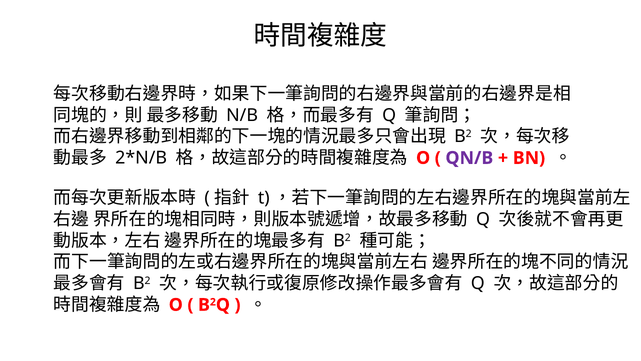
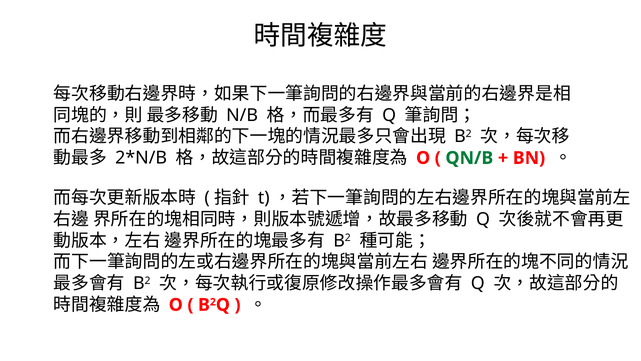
QN/B colour: purple -> green
